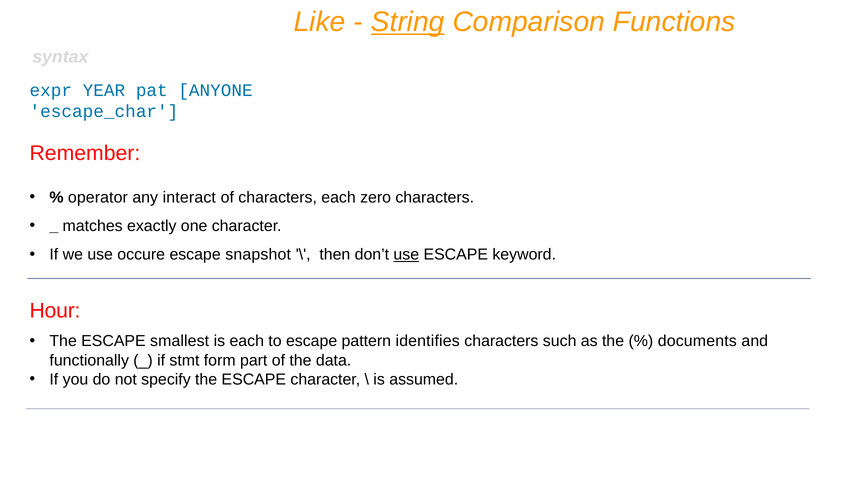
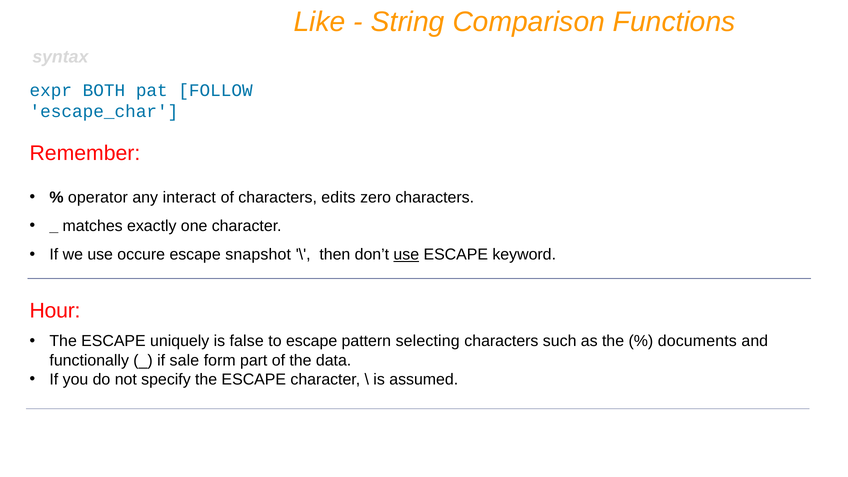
String underline: present -> none
YEAR: YEAR -> BOTH
ANYONE: ANYONE -> FOLLOW
characters each: each -> edits
smallest: smallest -> uniquely
is each: each -> false
identifies: identifies -> selecting
stmt: stmt -> sale
